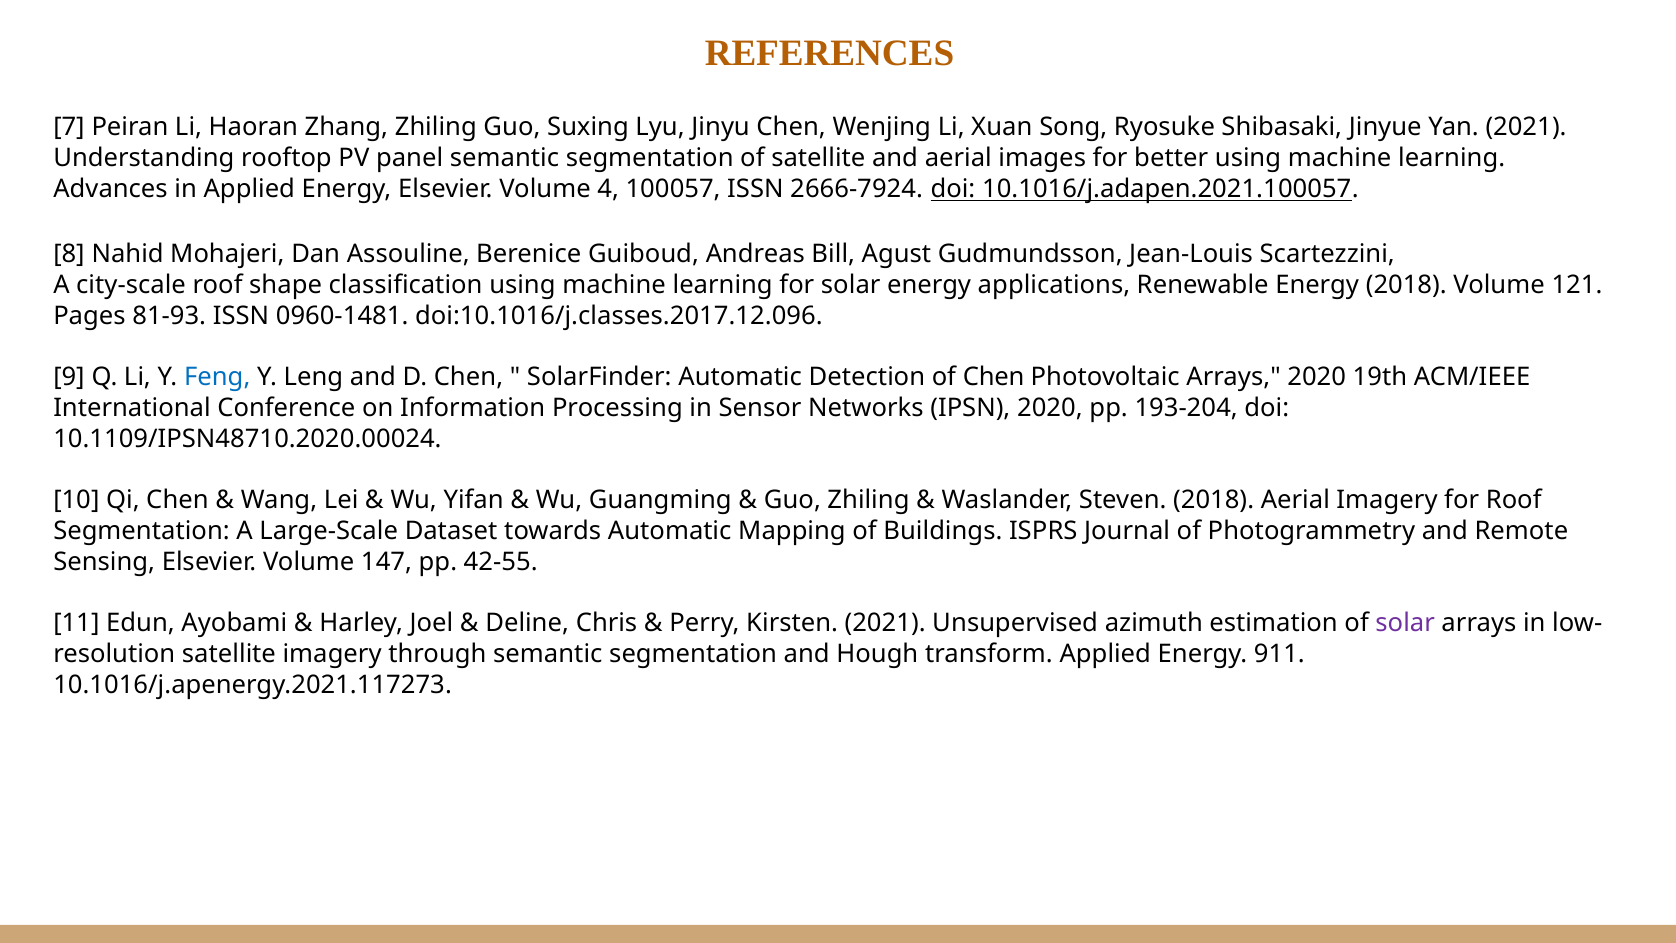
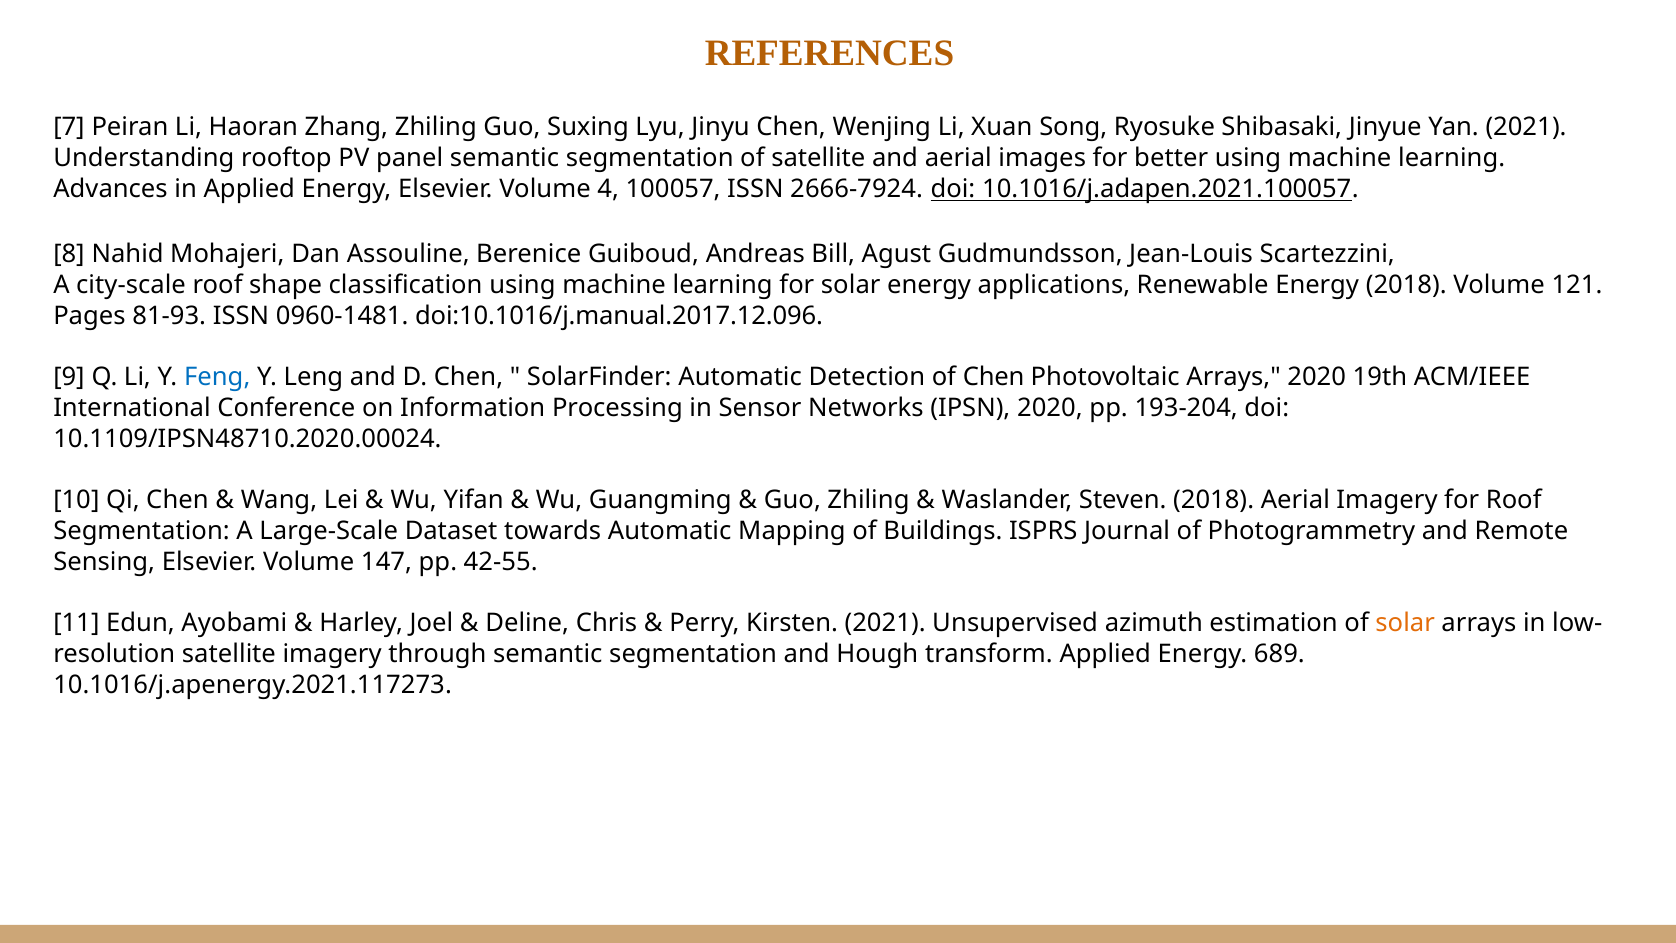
doi:10.1016/j.classes.2017.12.096: doi:10.1016/j.classes.2017.12.096 -> doi:10.1016/j.manual.2017.12.096
solar at (1405, 623) colour: purple -> orange
911: 911 -> 689
